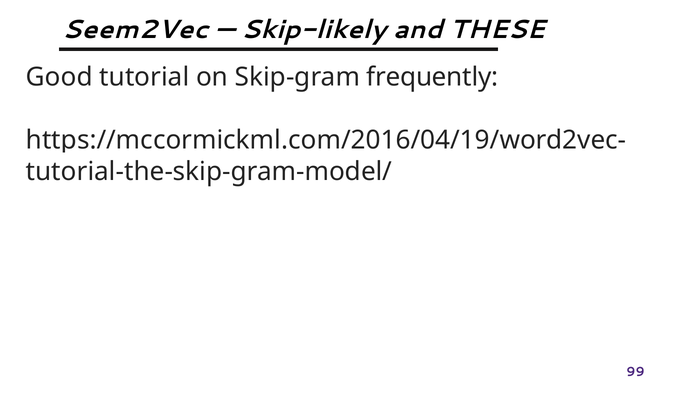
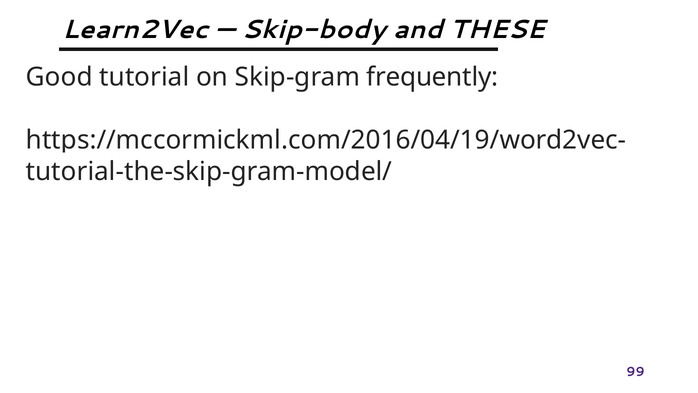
Seem2Vec: Seem2Vec -> Learn2Vec
Skip-likely: Skip-likely -> Skip-body
